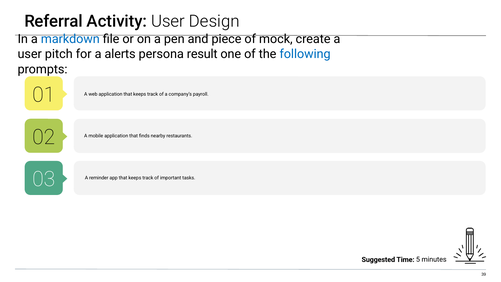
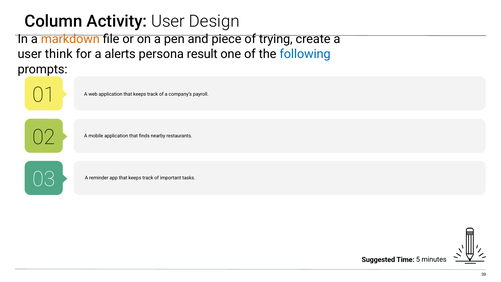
Referral: Referral -> Column
markdown colour: blue -> orange
mock: mock -> trying
pitch: pitch -> think
